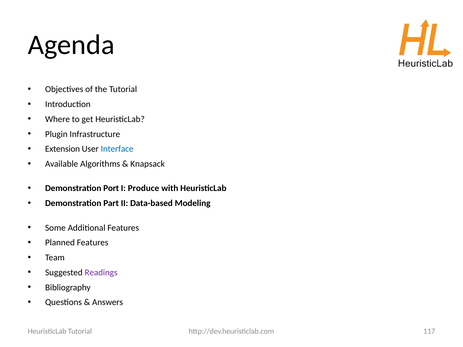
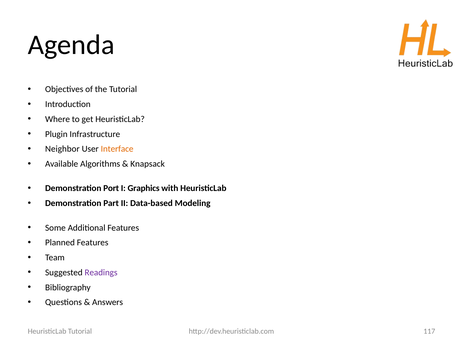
Extension: Extension -> Neighbor
Interface colour: blue -> orange
Produce: Produce -> Graphics
